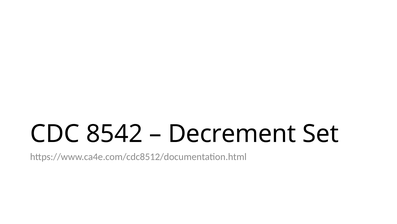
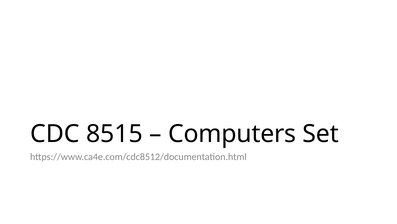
8542: 8542 -> 8515
Decrement: Decrement -> Computers
